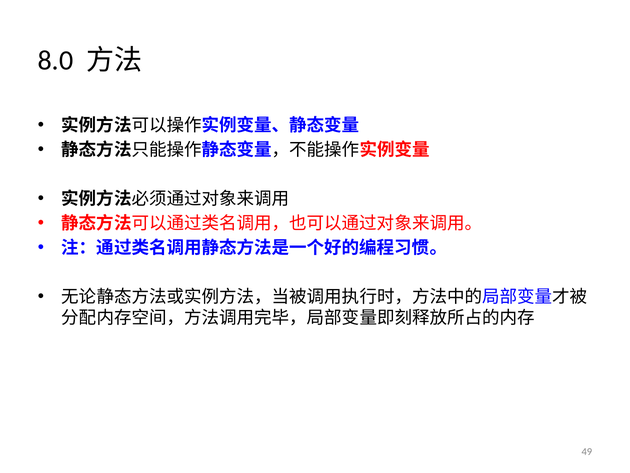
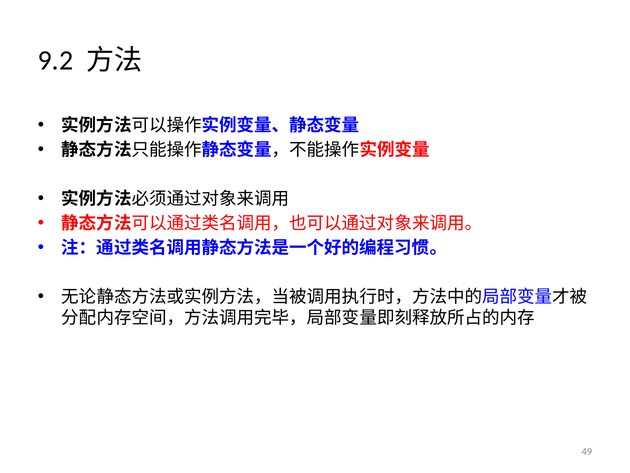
8.0: 8.0 -> 9.2
